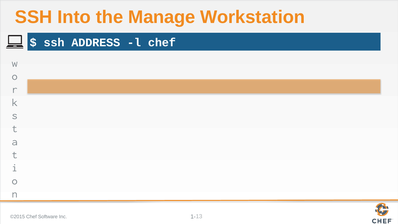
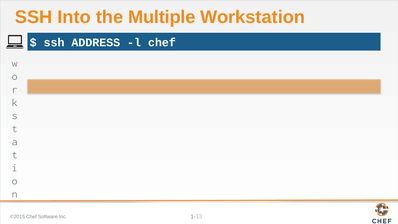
Manage: Manage -> Multiple
